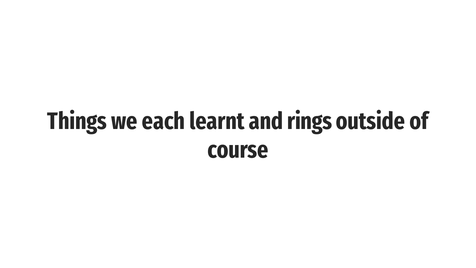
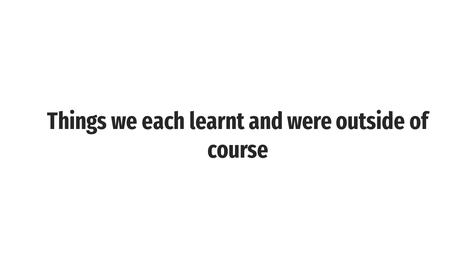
rings: rings -> were
